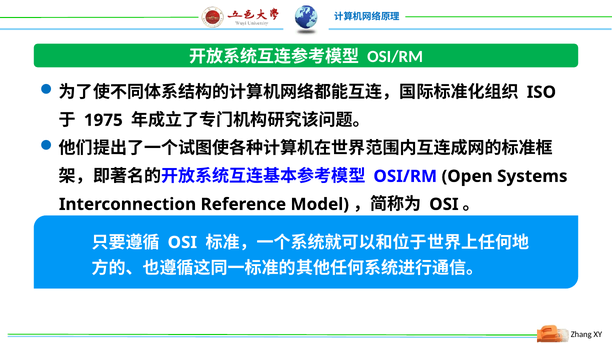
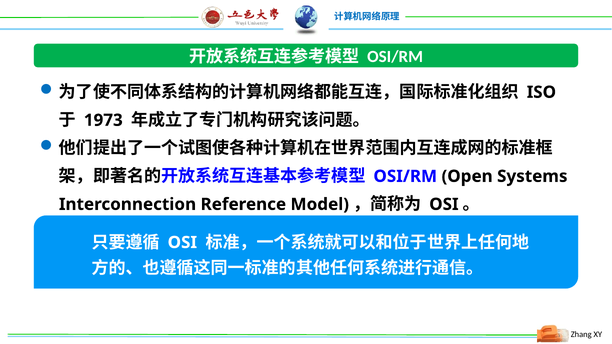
1975: 1975 -> 1973
